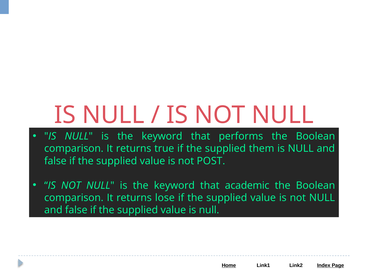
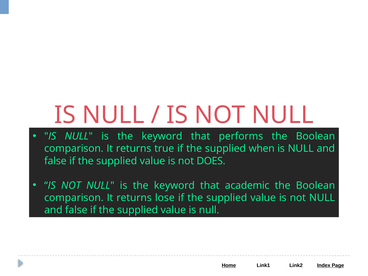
them: them -> when
POST: POST -> DOES
